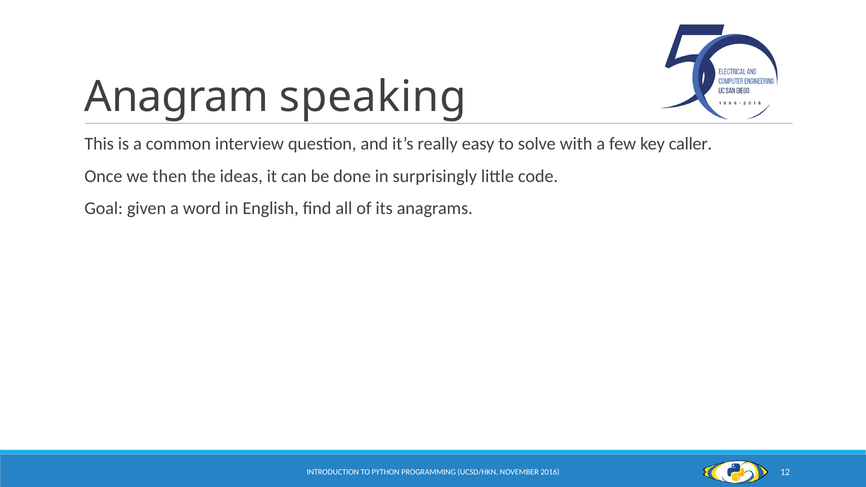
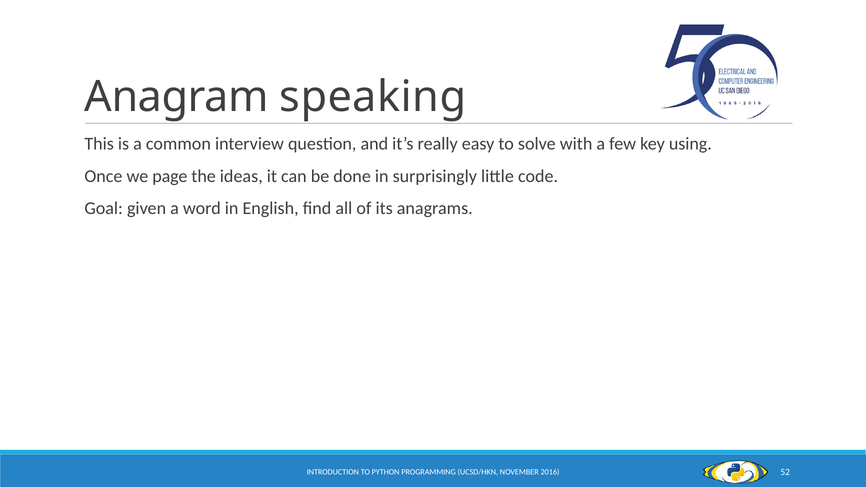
caller: caller -> using
then: then -> page
12: 12 -> 52
